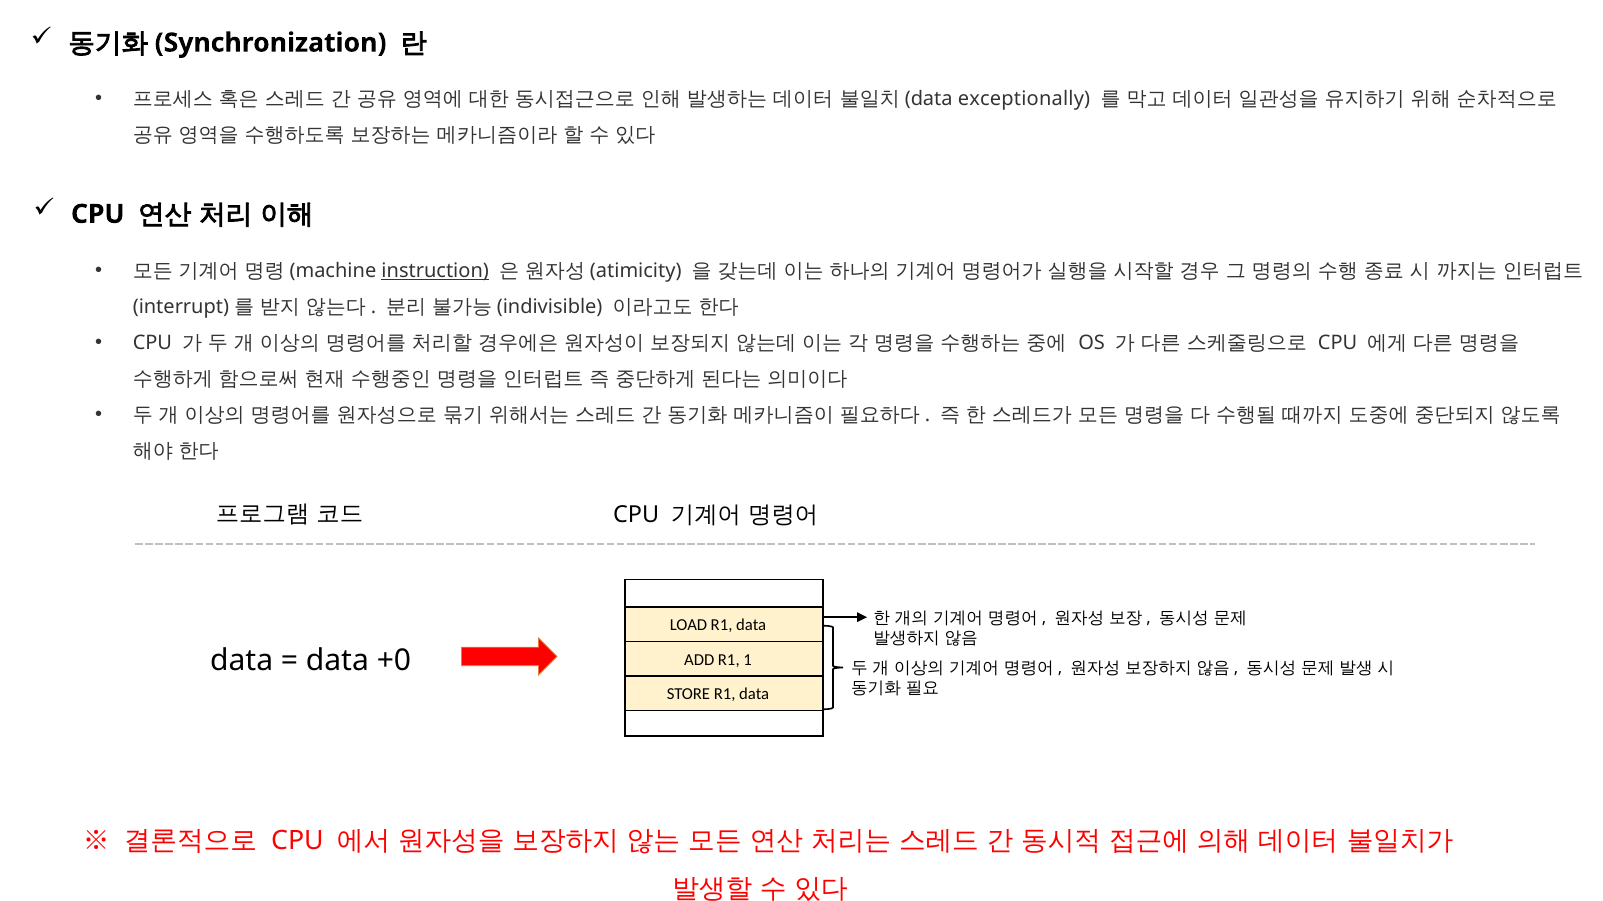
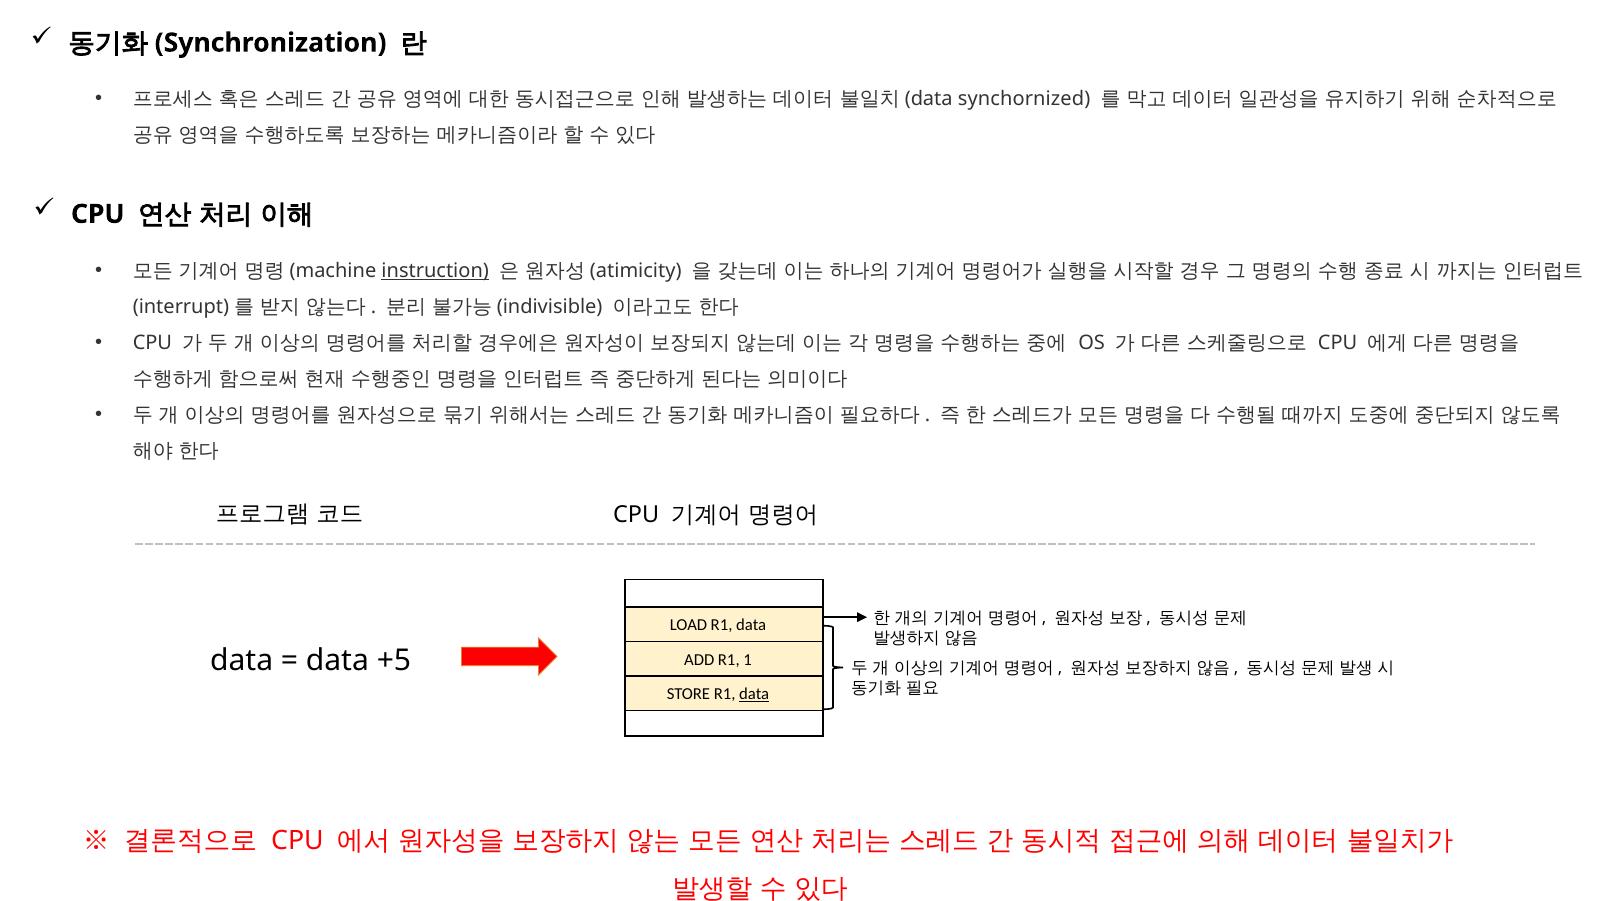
exceptionally: exceptionally -> synchornized
+0: +0 -> +5
data at (754, 695) underline: none -> present
